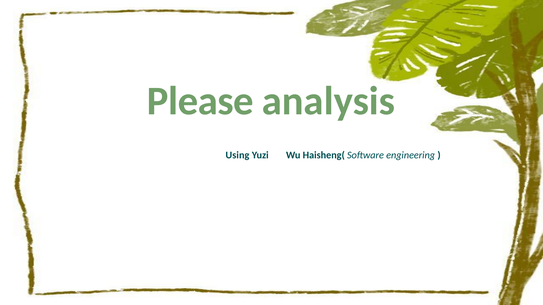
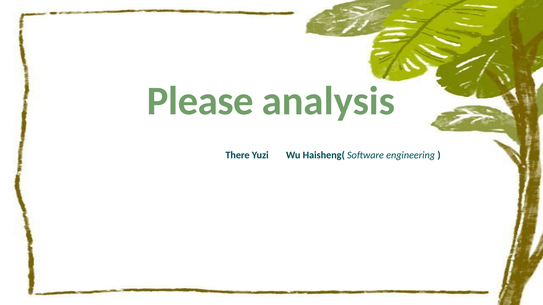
Using: Using -> There
